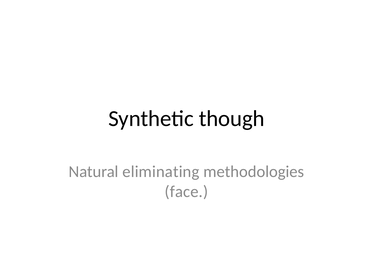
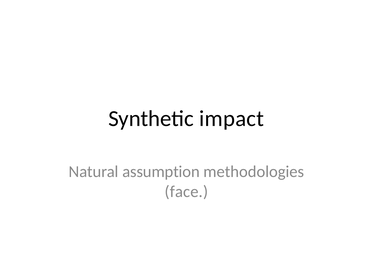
though: though -> impact
eliminating: eliminating -> assumption
